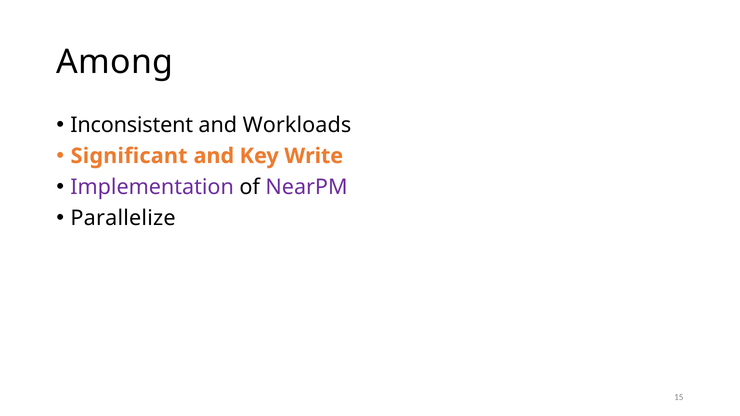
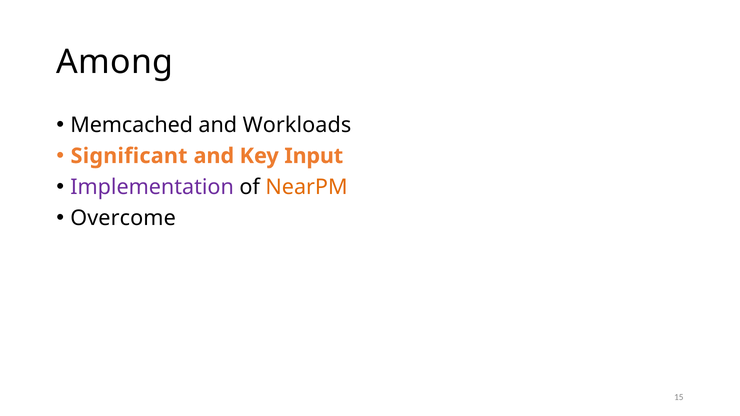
Inconsistent: Inconsistent -> Memcached
Write: Write -> Input
NearPM colour: purple -> orange
Parallelize: Parallelize -> Overcome
